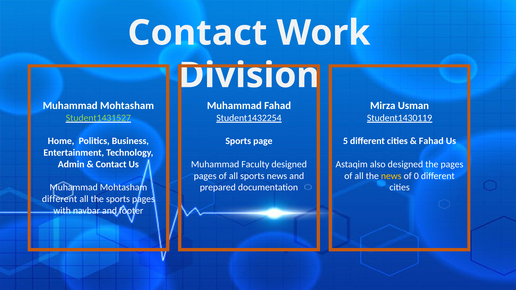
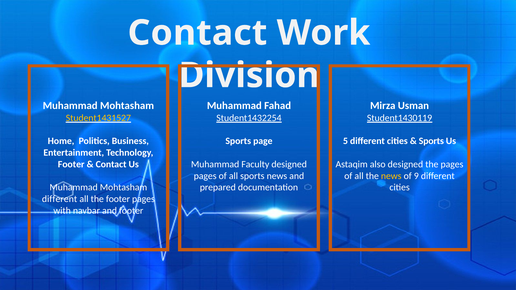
Student1431527 colour: light green -> yellow
Fahad at (431, 141): Fahad -> Sports
Admin at (71, 164): Admin -> Footer
0: 0 -> 9
the sports: sports -> footer
